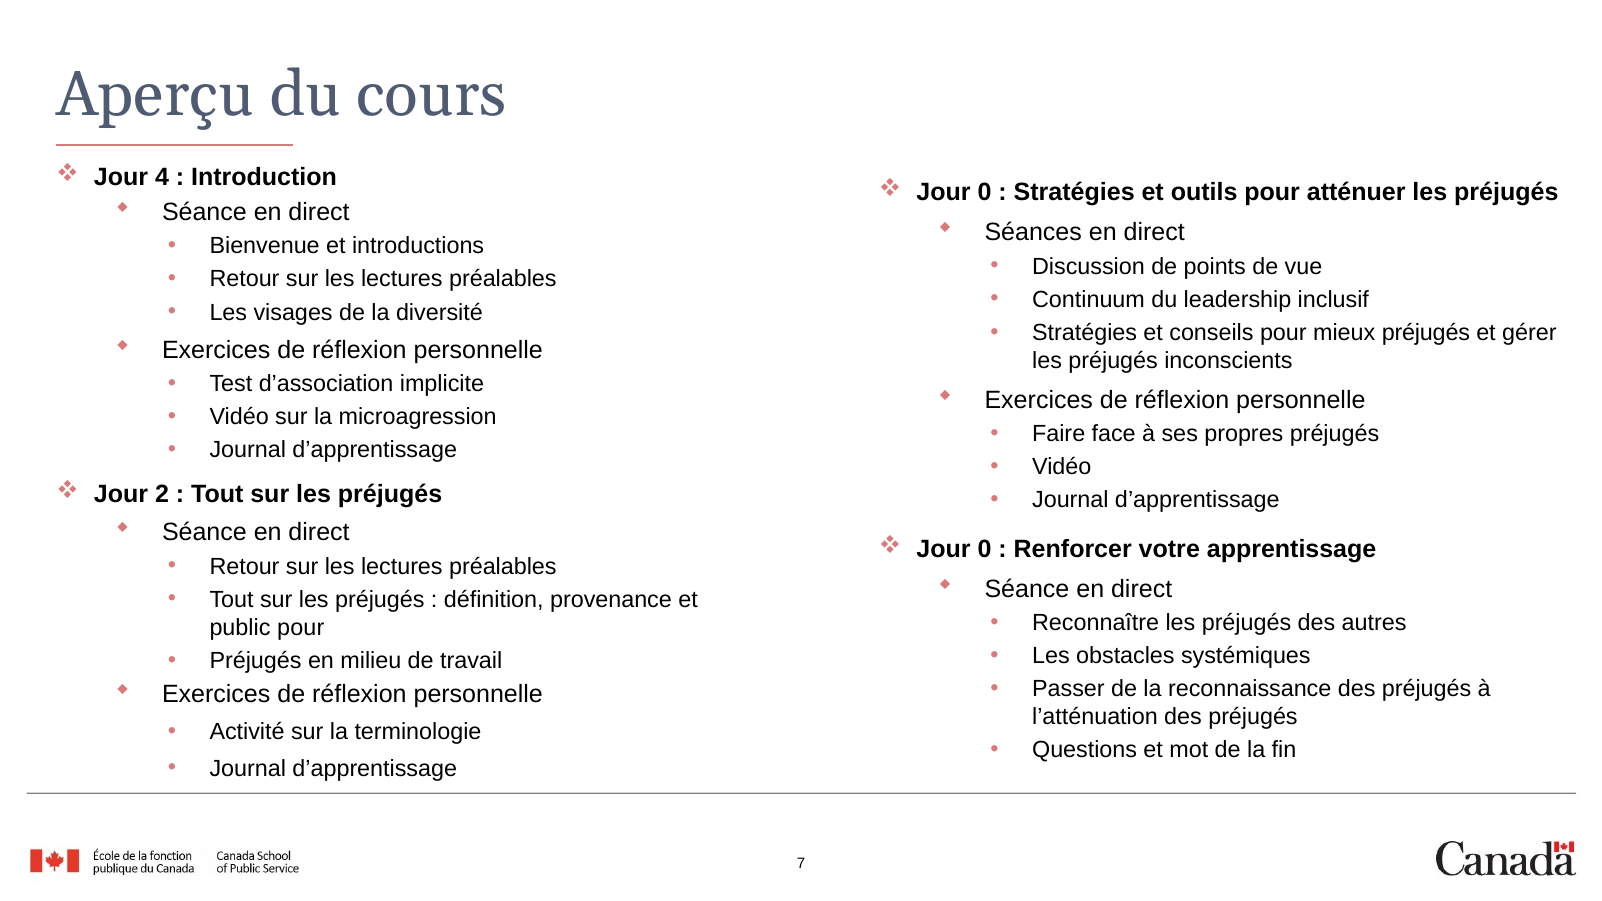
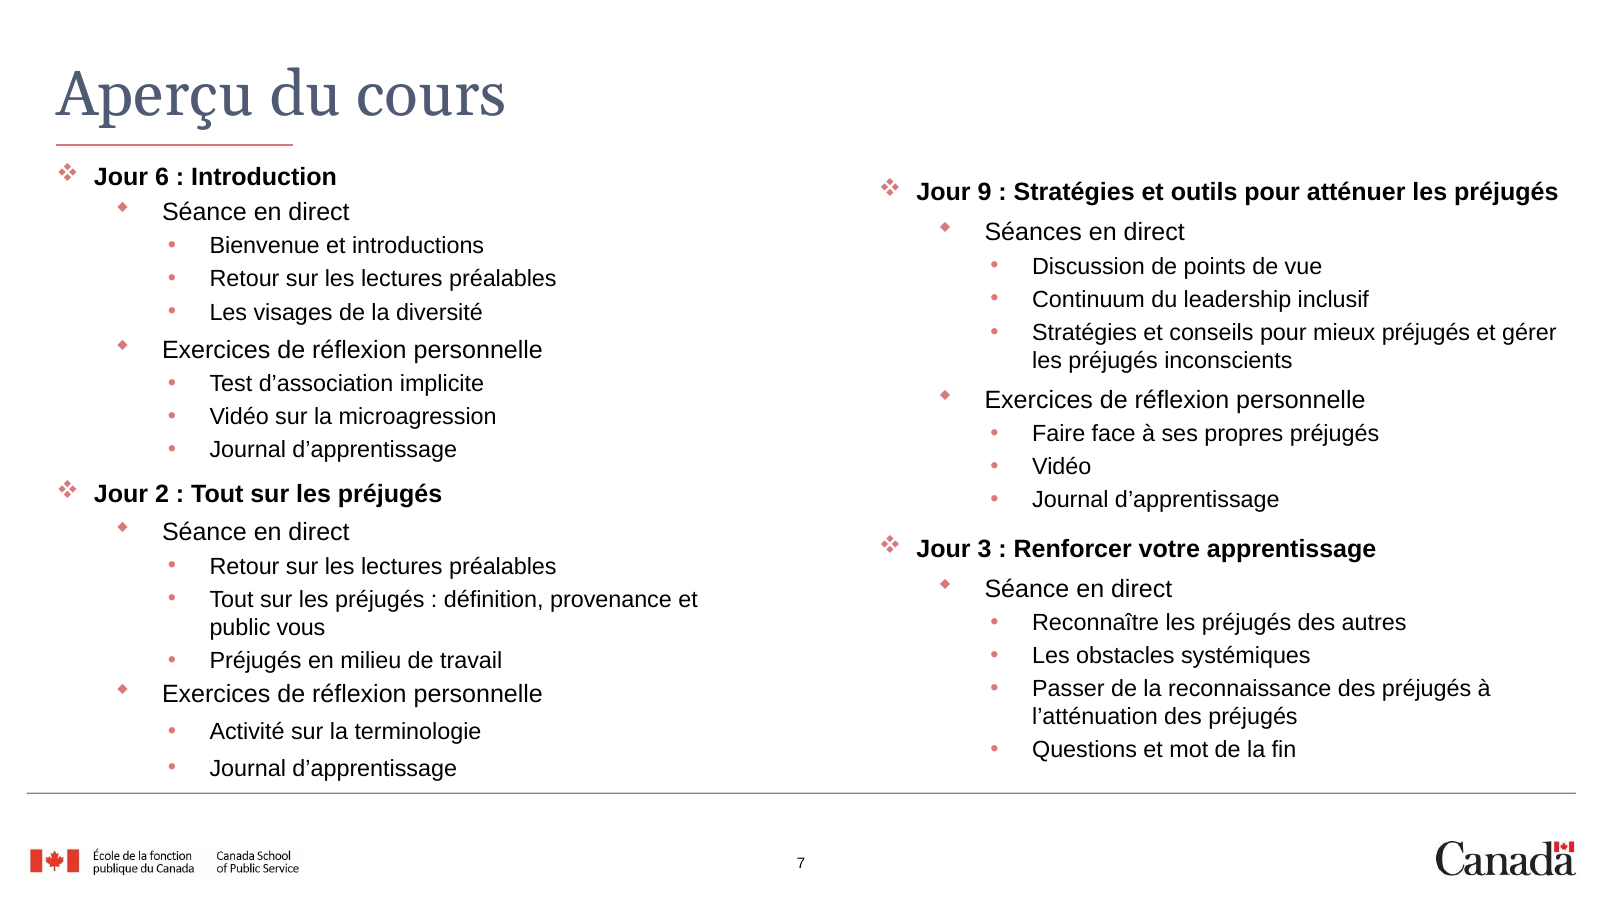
4: 4 -> 6
0 at (985, 193): 0 -> 9
0 at (985, 549): 0 -> 3
public pour: pour -> vous
